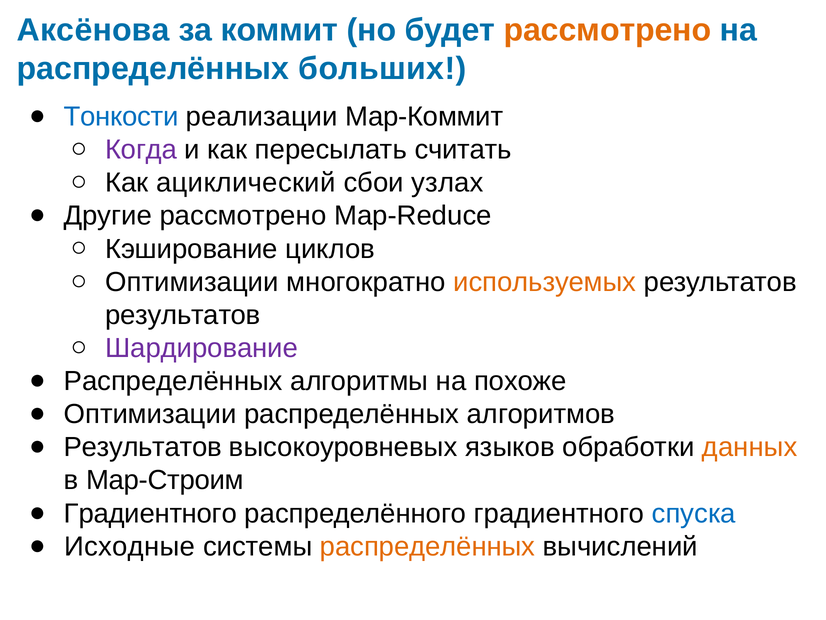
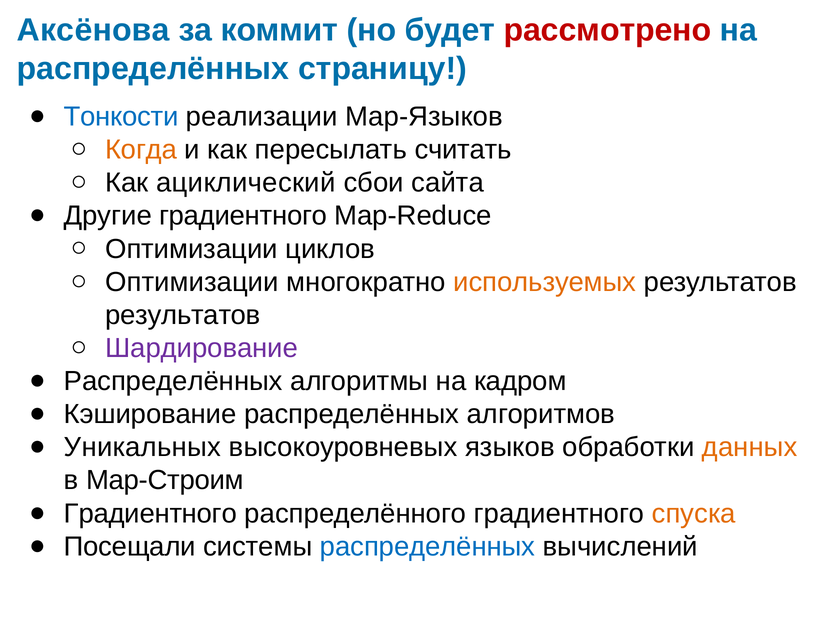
рассмотрено at (607, 30) colour: orange -> red
больших: больших -> страницу
Map-Коммит: Map-Коммит -> Map-Языков
Когда colour: purple -> orange
узлах: узлах -> сайта
Другие рассмотрено: рассмотрено -> градиентного
Кэширование at (191, 249): Кэширование -> Оптимизации
похоже: похоже -> кадром
Оптимизации at (150, 414): Оптимизации -> Кэширование
Результатов at (143, 447): Результатов -> Уникальных
спуска colour: blue -> orange
Исходные: Исходные -> Посещали
распределённых at (428, 546) colour: orange -> blue
